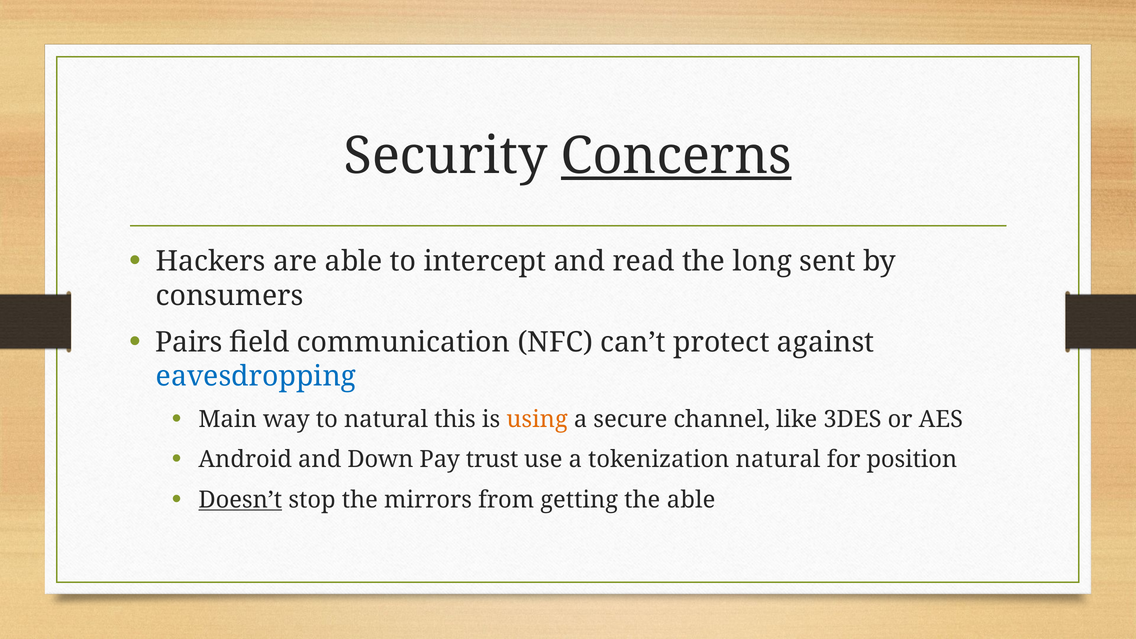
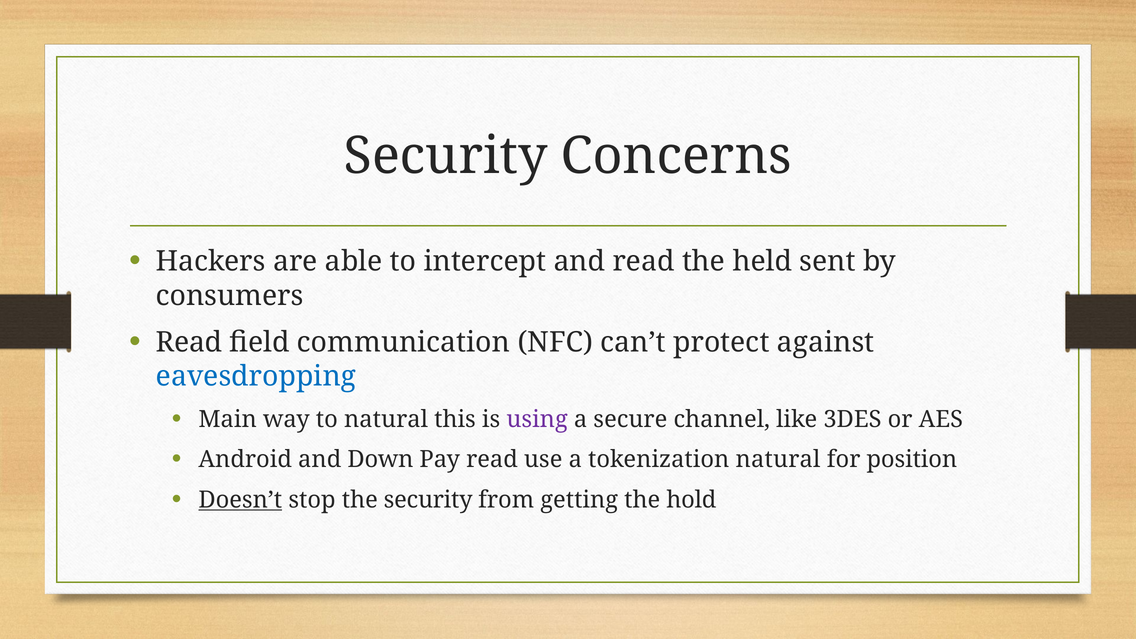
Concerns underline: present -> none
long: long -> held
Pairs at (189, 342): Pairs -> Read
using colour: orange -> purple
Pay trust: trust -> read
the mirrors: mirrors -> security
the able: able -> hold
